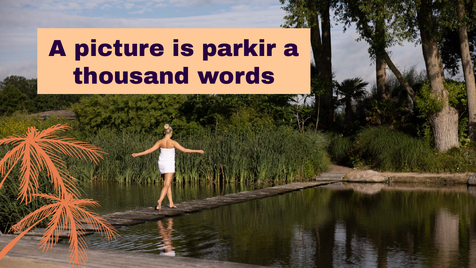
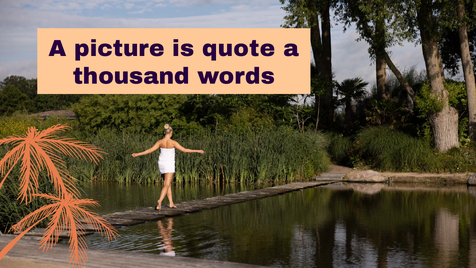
parkir: parkir -> quote
